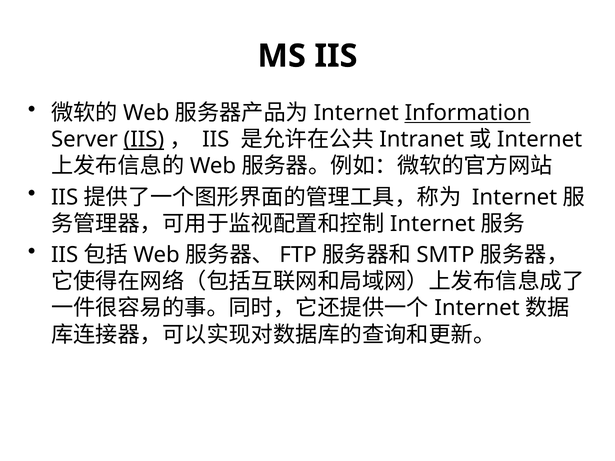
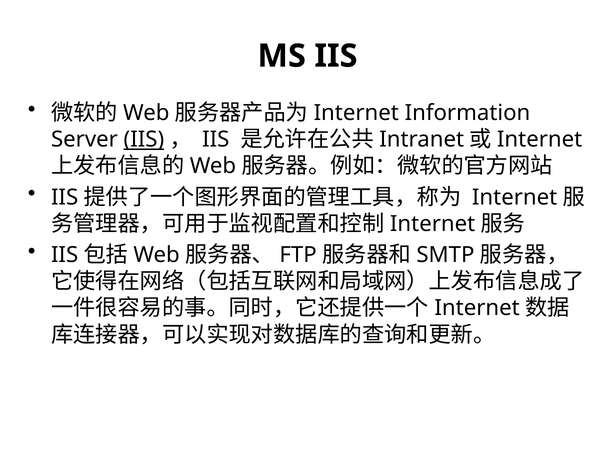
Information underline: present -> none
